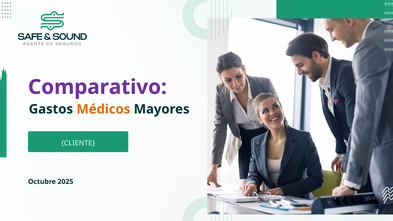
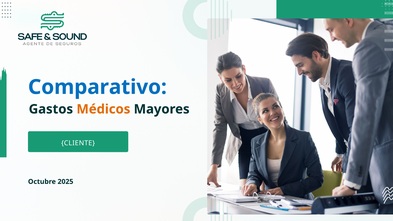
Comparativo colour: purple -> blue
